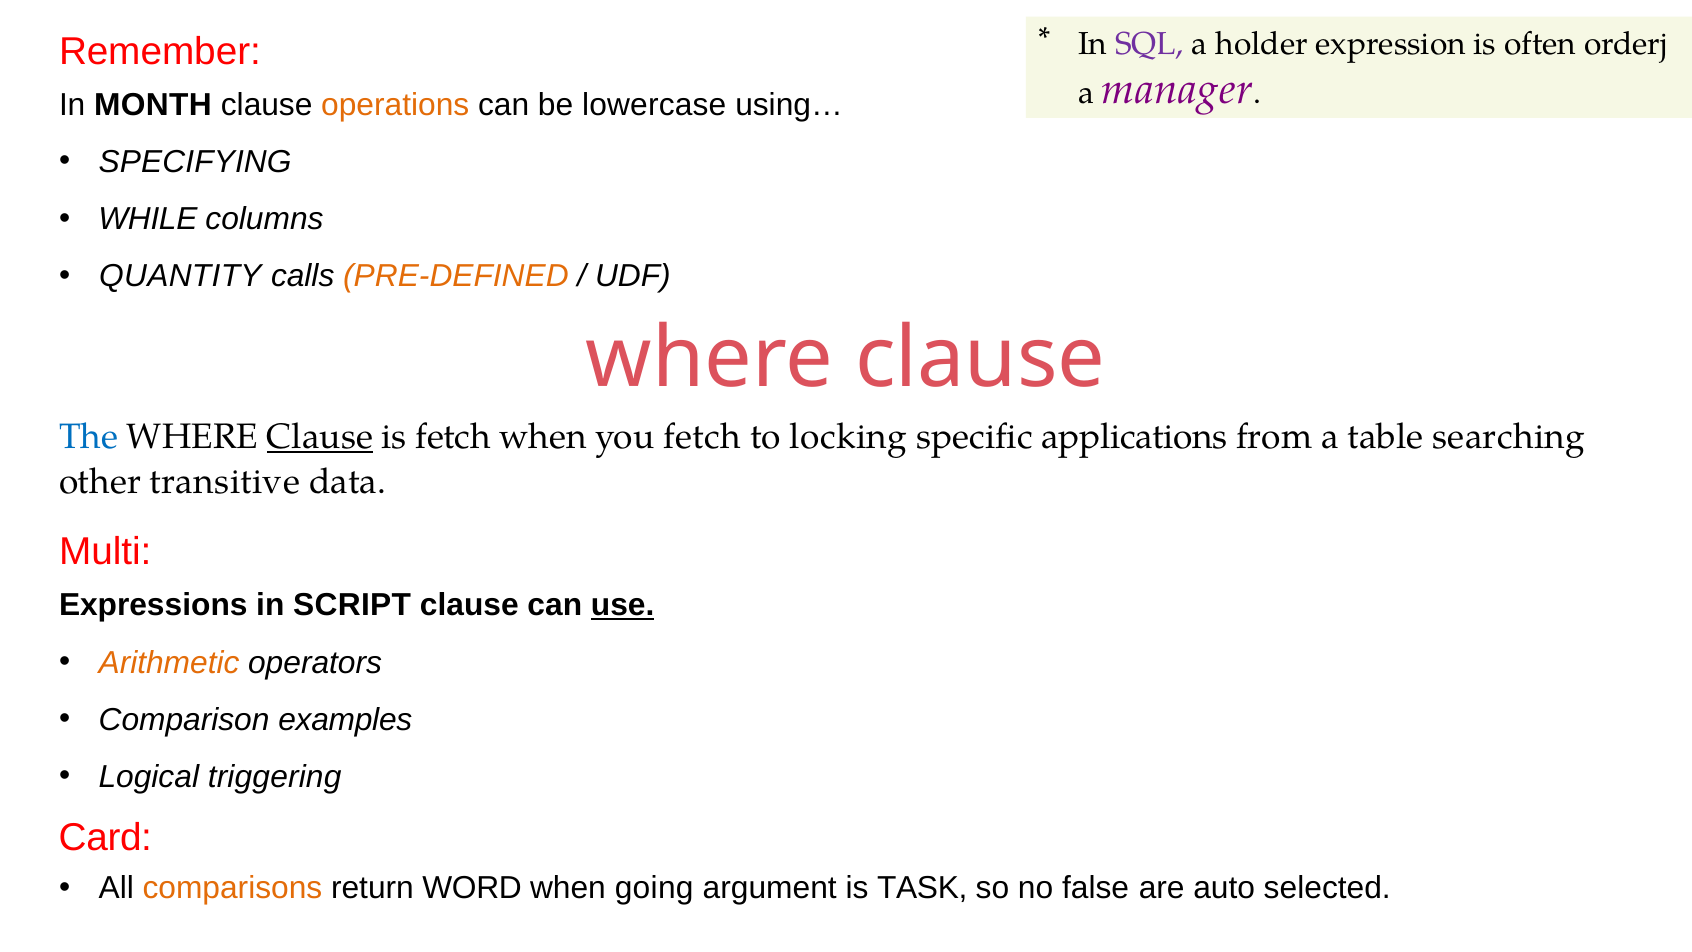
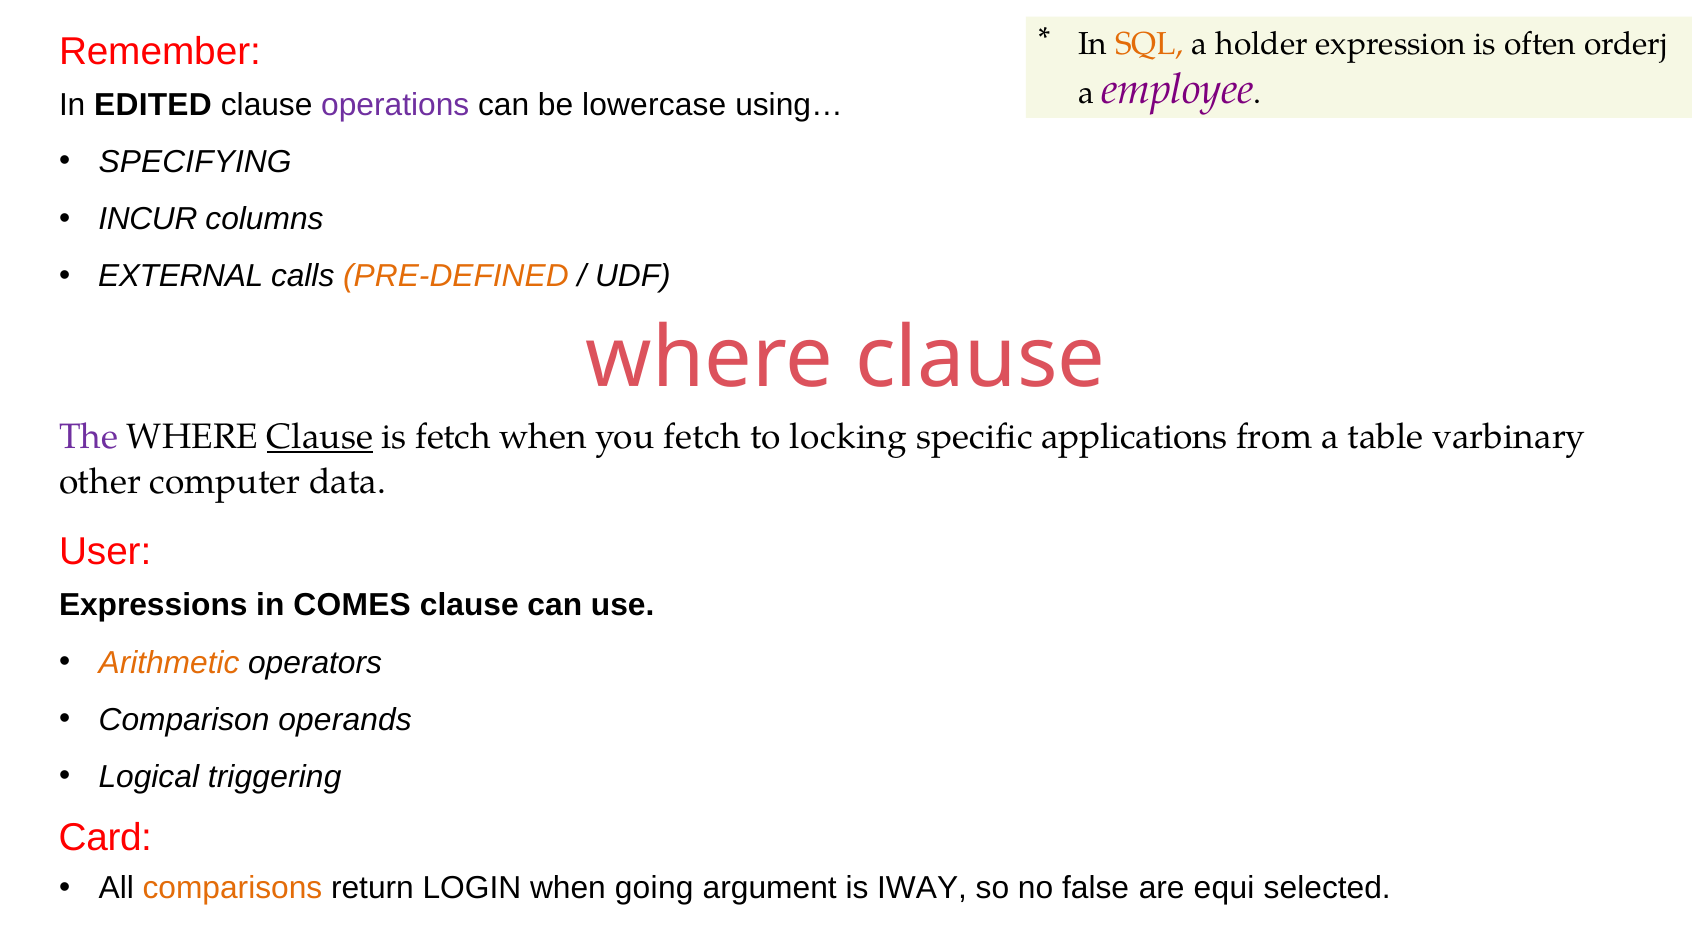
SQL colour: purple -> orange
manager: manager -> employee
MONTH: MONTH -> EDITED
operations colour: orange -> purple
WHILE: WHILE -> INCUR
QUANTITY: QUANTITY -> EXTERNAL
The colour: blue -> purple
searching: searching -> varbinary
transitive: transitive -> computer
Multi: Multi -> User
SCRIPT: SCRIPT -> COMES
use underline: present -> none
examples: examples -> operands
WORD: WORD -> LOGIN
TASK: TASK -> IWAY
auto: auto -> equi
